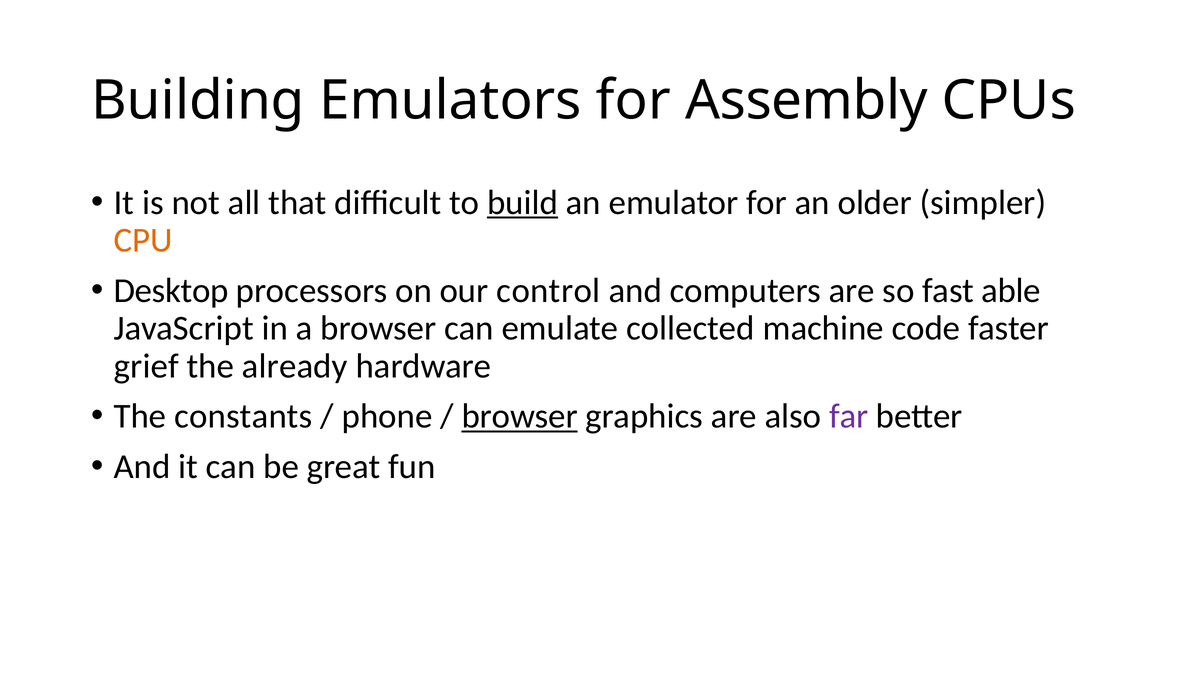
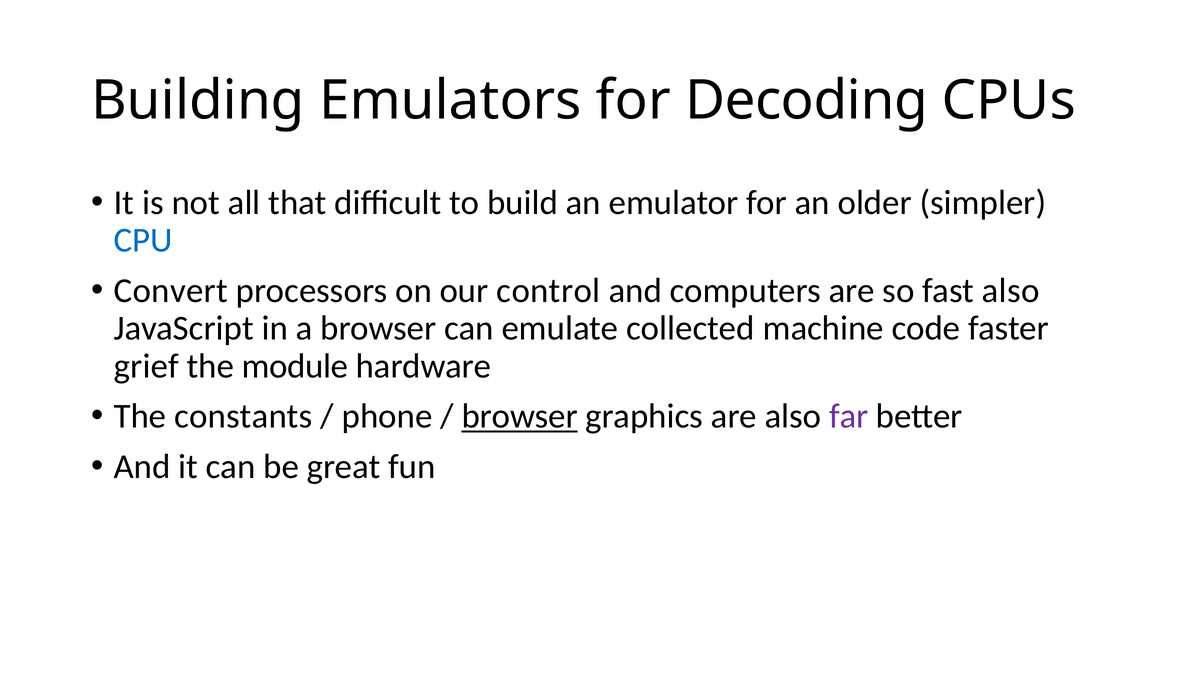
Assembly: Assembly -> Decoding
build underline: present -> none
CPU colour: orange -> blue
Desktop: Desktop -> Convert
fast able: able -> also
already: already -> module
